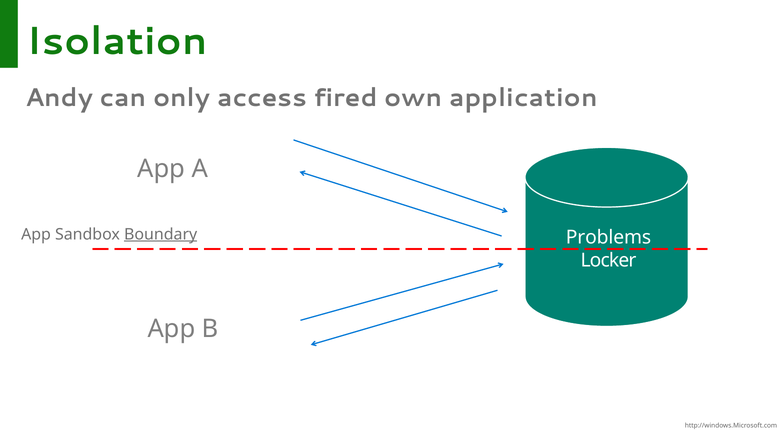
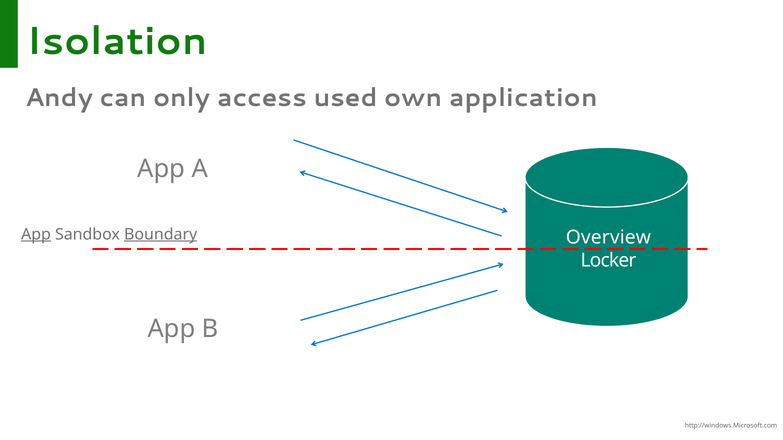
fired: fired -> used
App at (36, 235) underline: none -> present
Problems: Problems -> Overview
